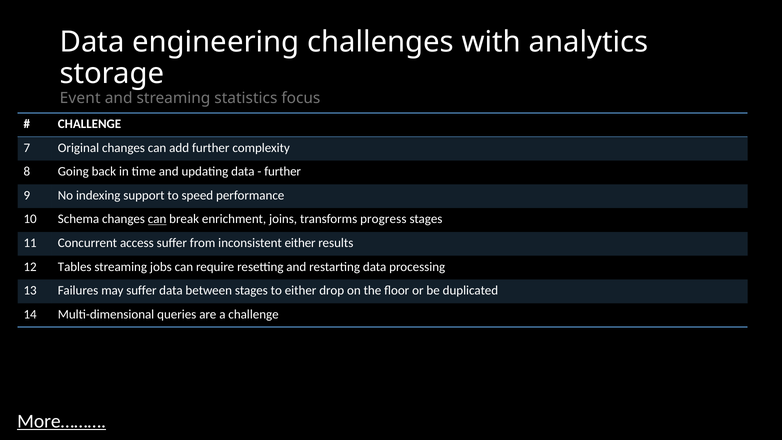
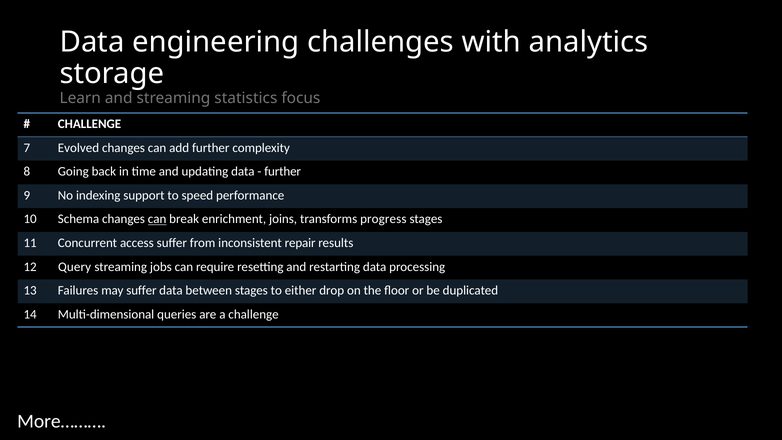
Event: Event -> Learn
Original: Original -> Evolved
inconsistent either: either -> repair
Tables: Tables -> Query
More……… underline: present -> none
